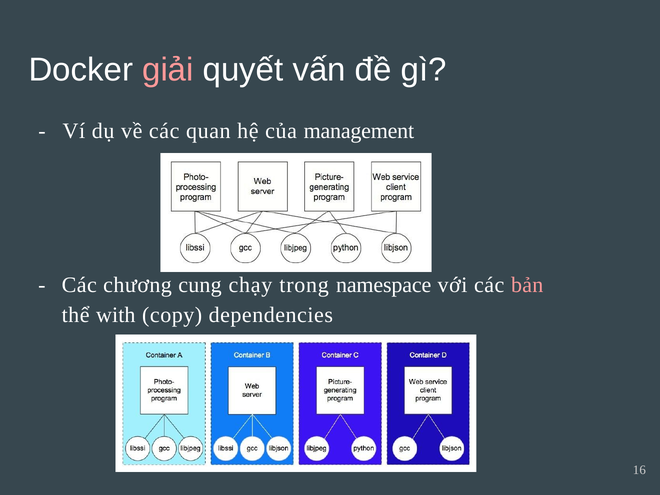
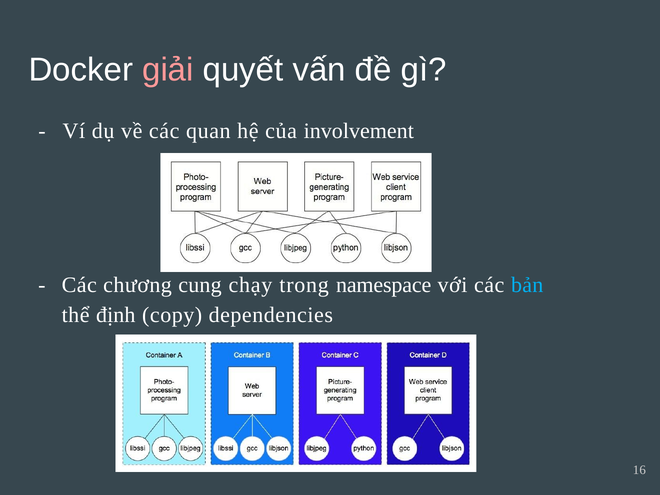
management: management -> involvement
bản colour: pink -> light blue
with: with -> định
